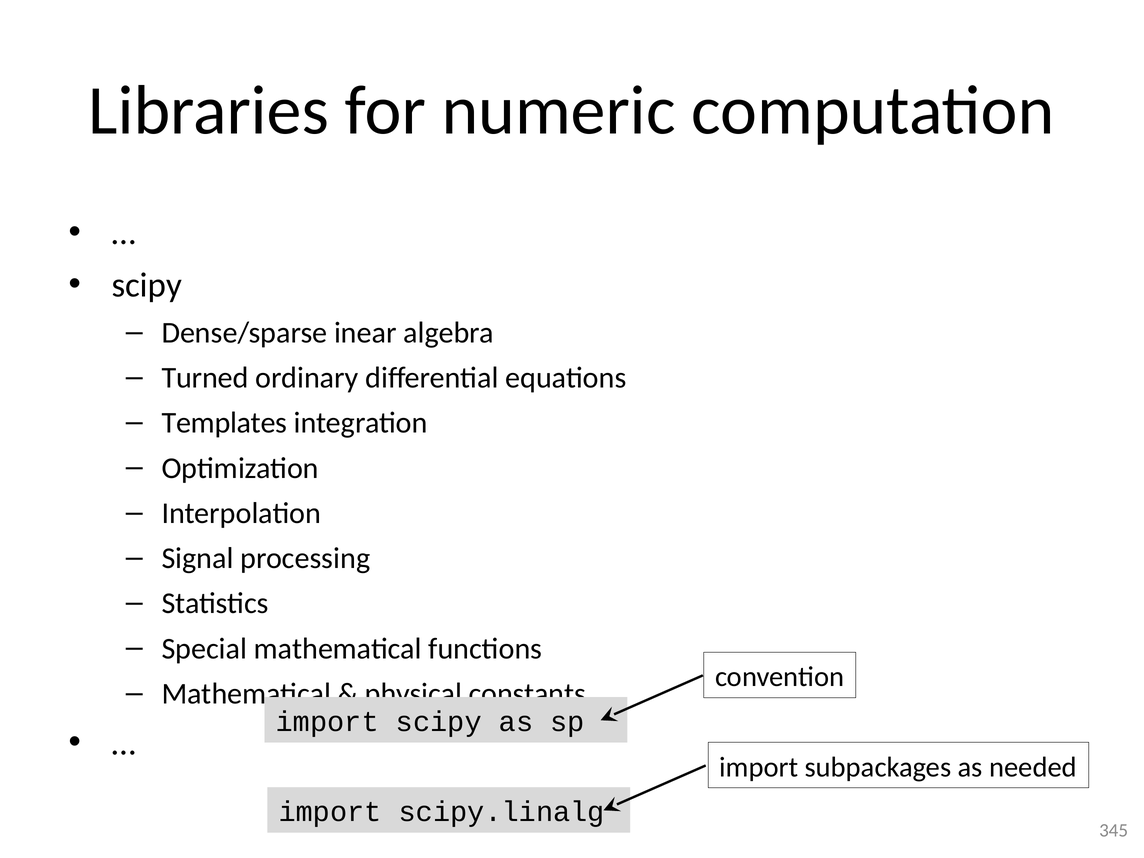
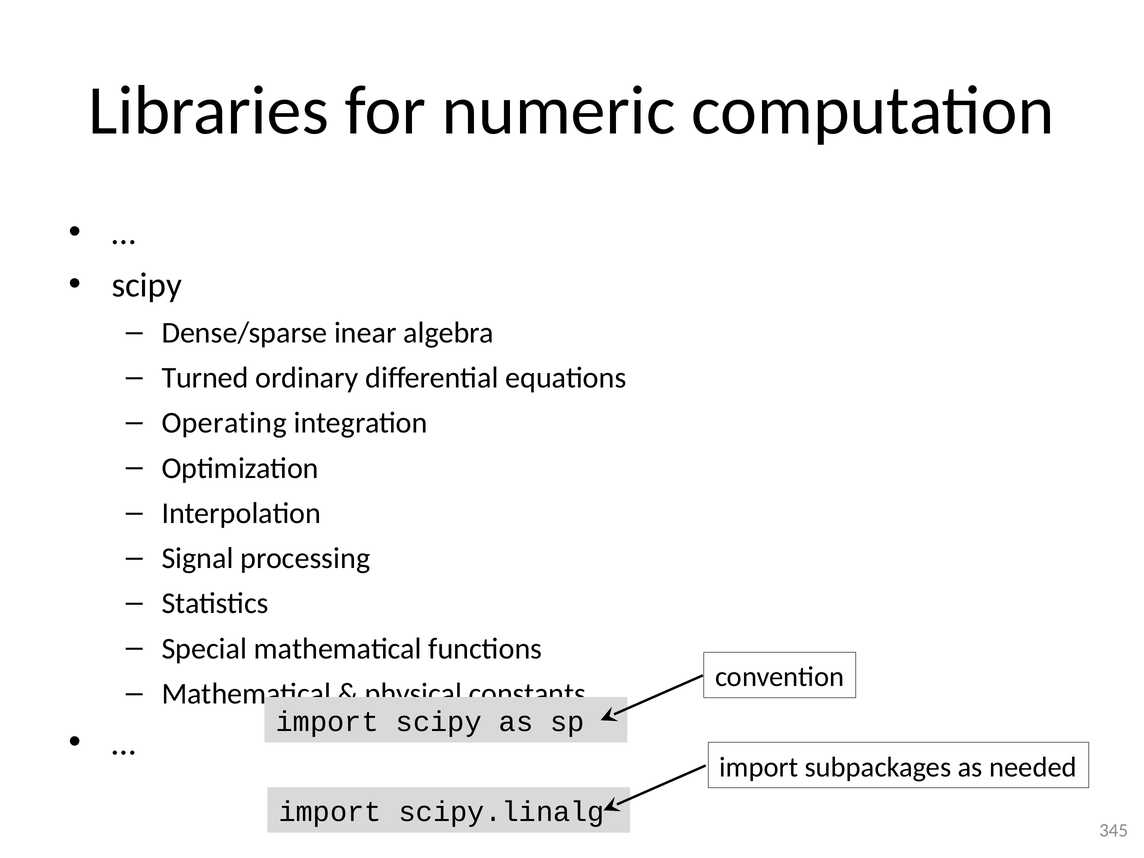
Templates: Templates -> Operating
